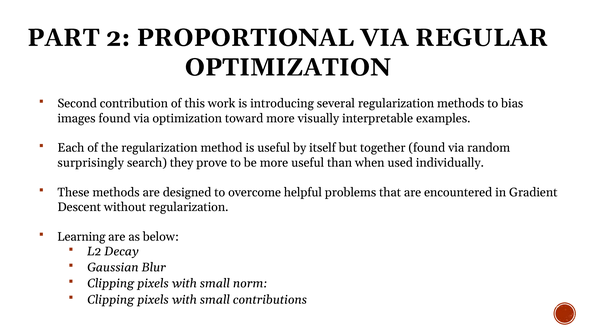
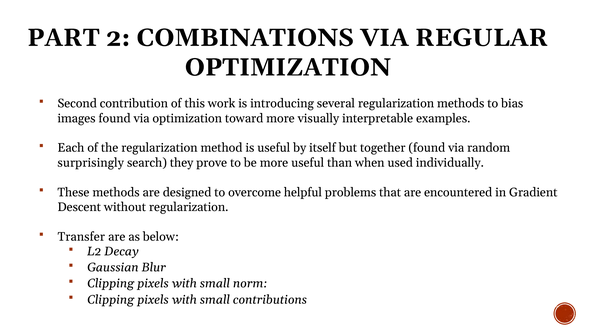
PROPORTIONAL: PROPORTIONAL -> COMBINATIONS
Learning: Learning -> Transfer
